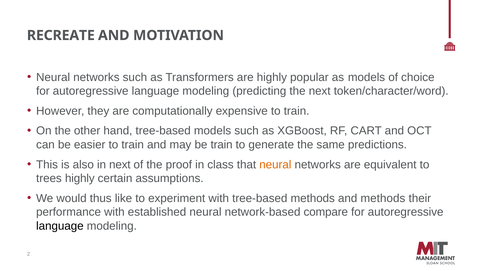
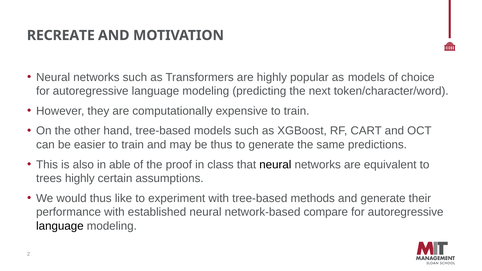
be train: train -> thus
in next: next -> able
neural at (275, 165) colour: orange -> black
and methods: methods -> generate
